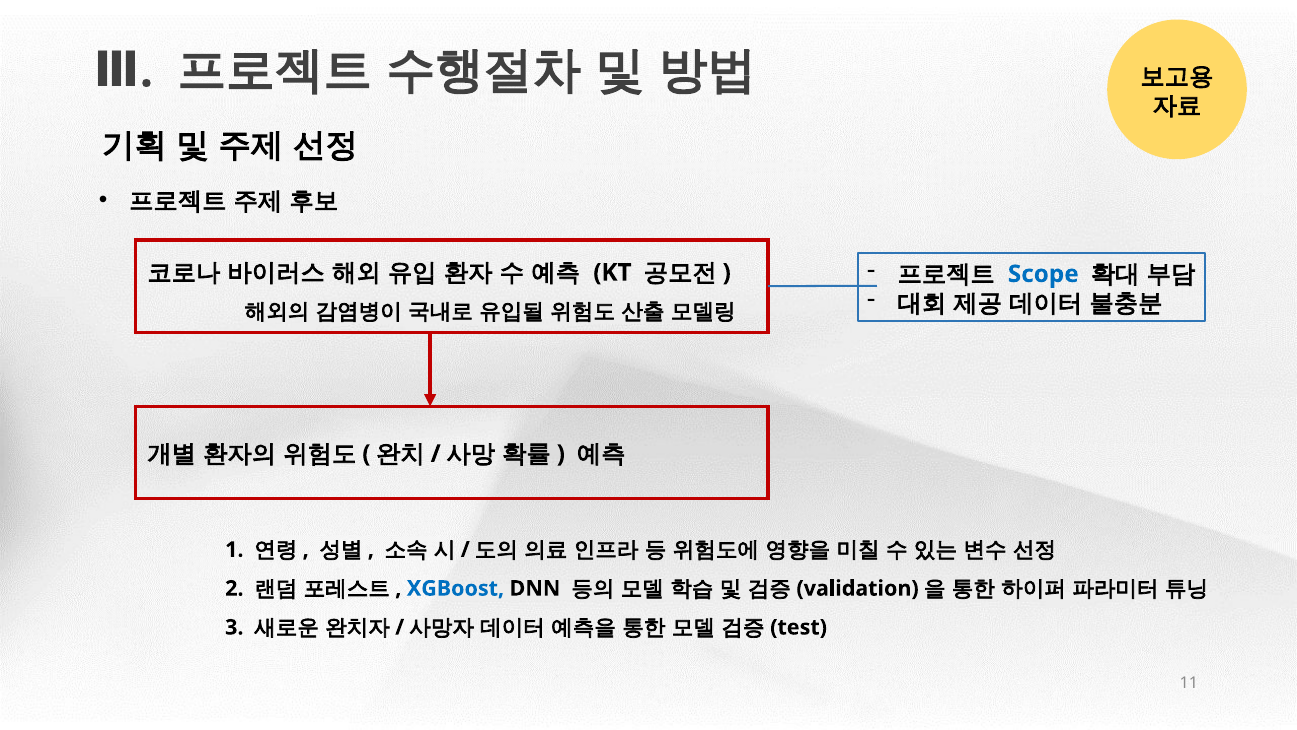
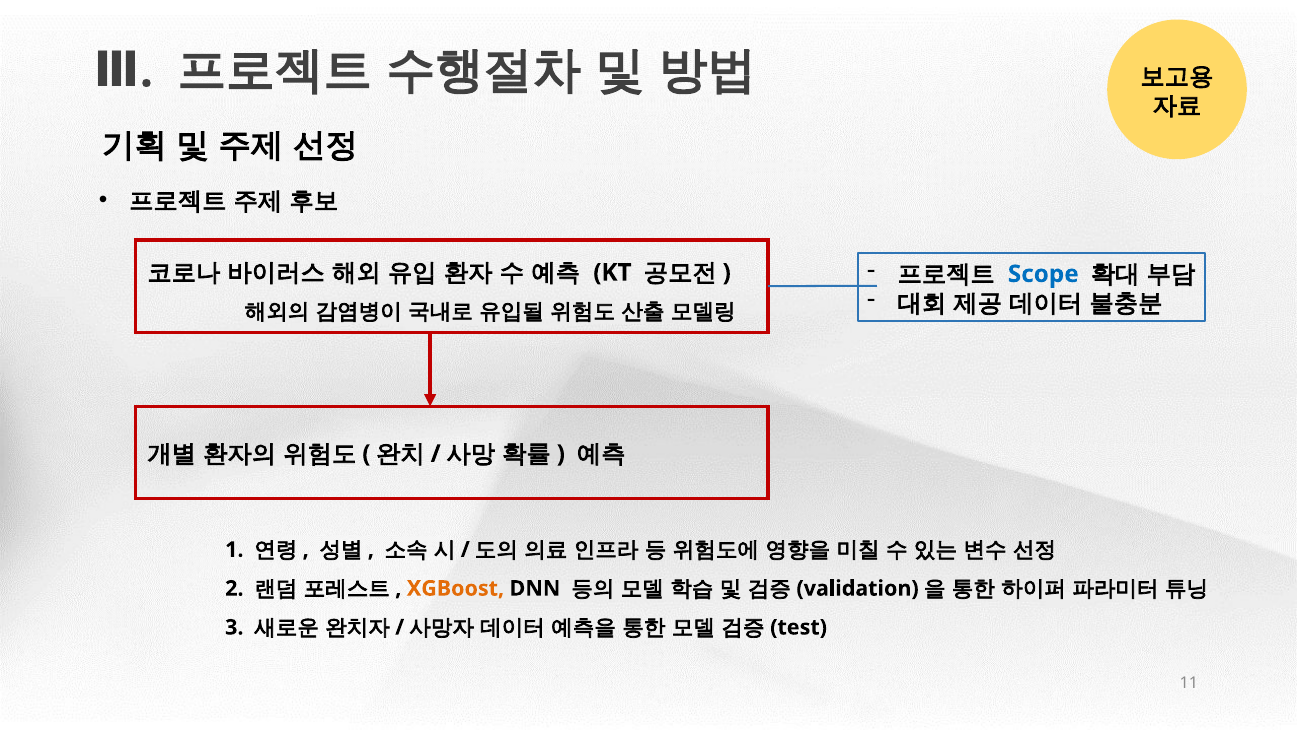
XGBoost colour: blue -> orange
